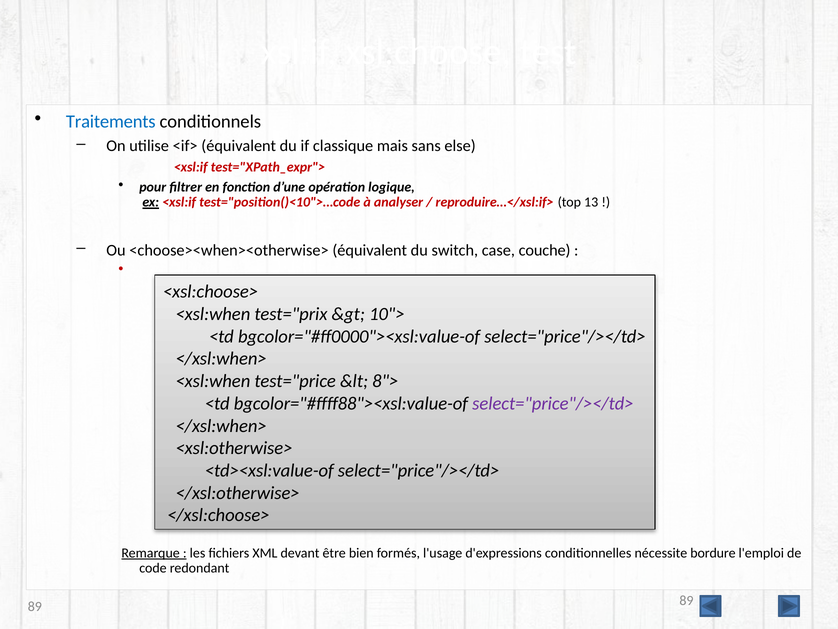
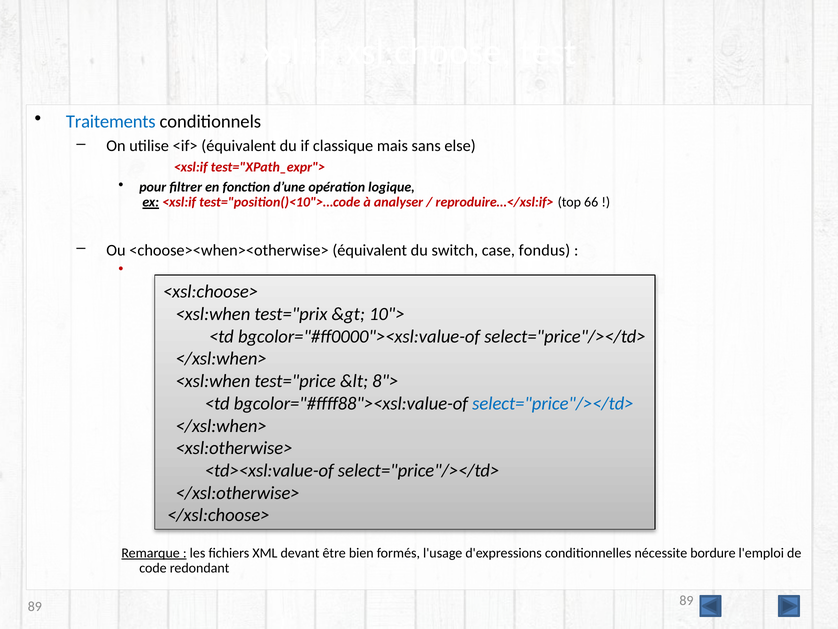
13: 13 -> 66
couche: couche -> fondus
select="price"/></td> at (553, 403) colour: purple -> blue
